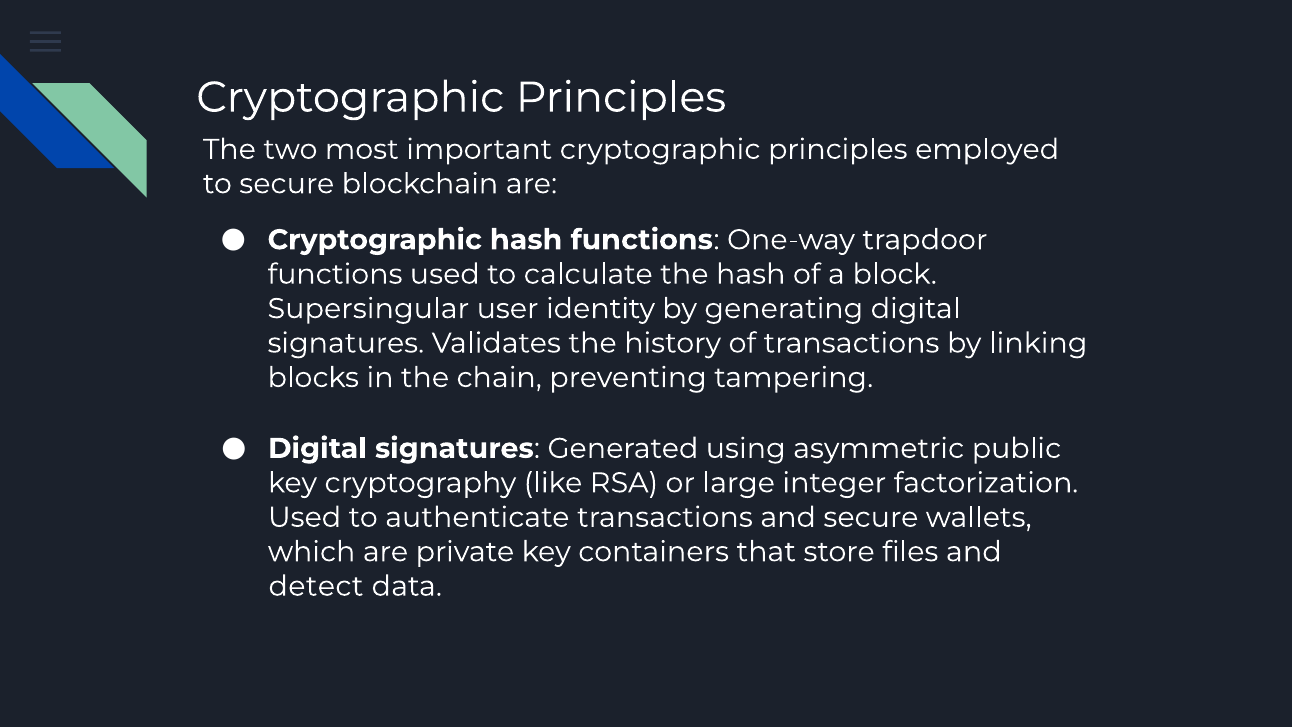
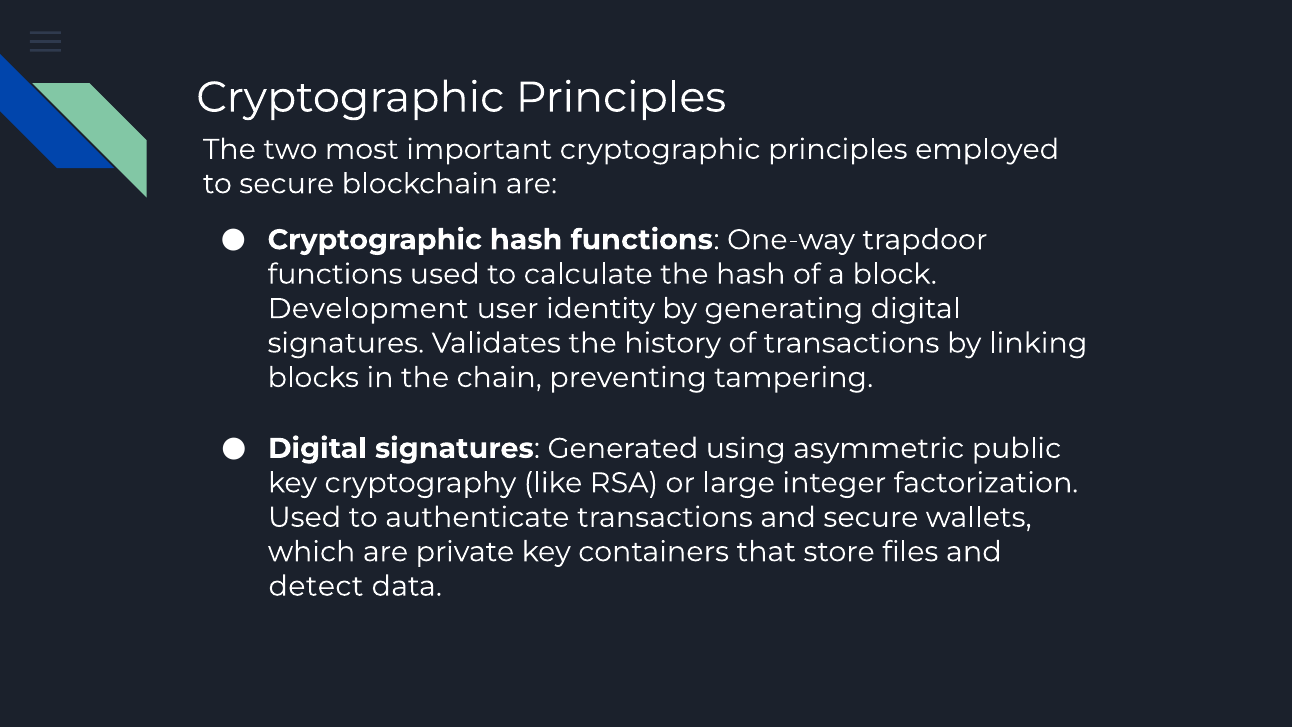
Supersingular: Supersingular -> Development
